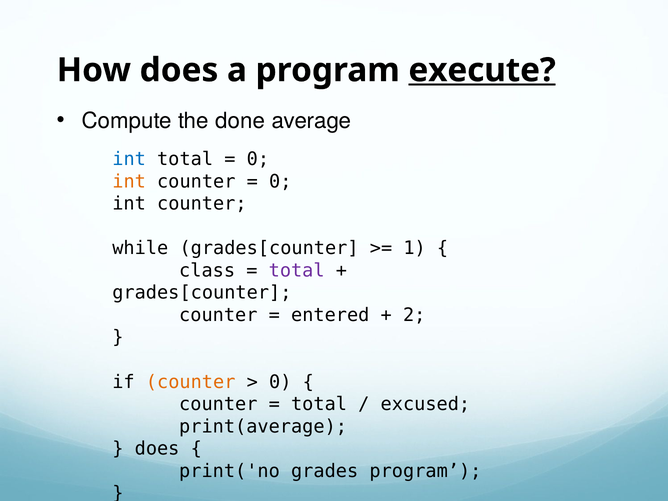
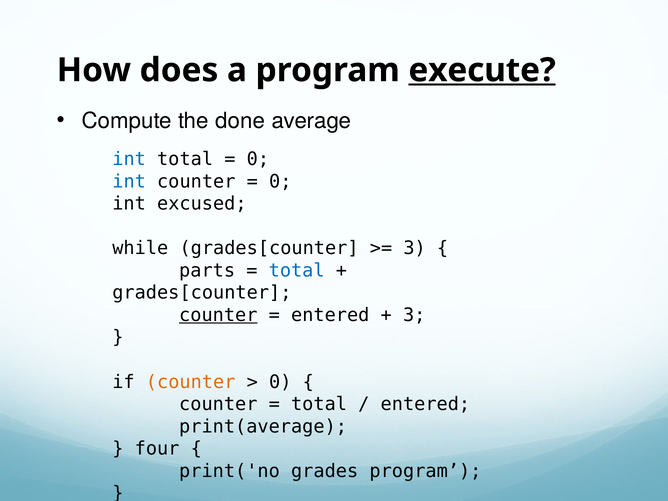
int at (129, 181) colour: orange -> blue
counter at (202, 204): counter -> excused
1 at (415, 248): 1 -> 3
class: class -> parts
total at (297, 271) colour: purple -> blue
counter at (218, 315) underline: none -> present
2 at (414, 315): 2 -> 3
excused at (425, 404): excused -> entered
does at (157, 449): does -> four
